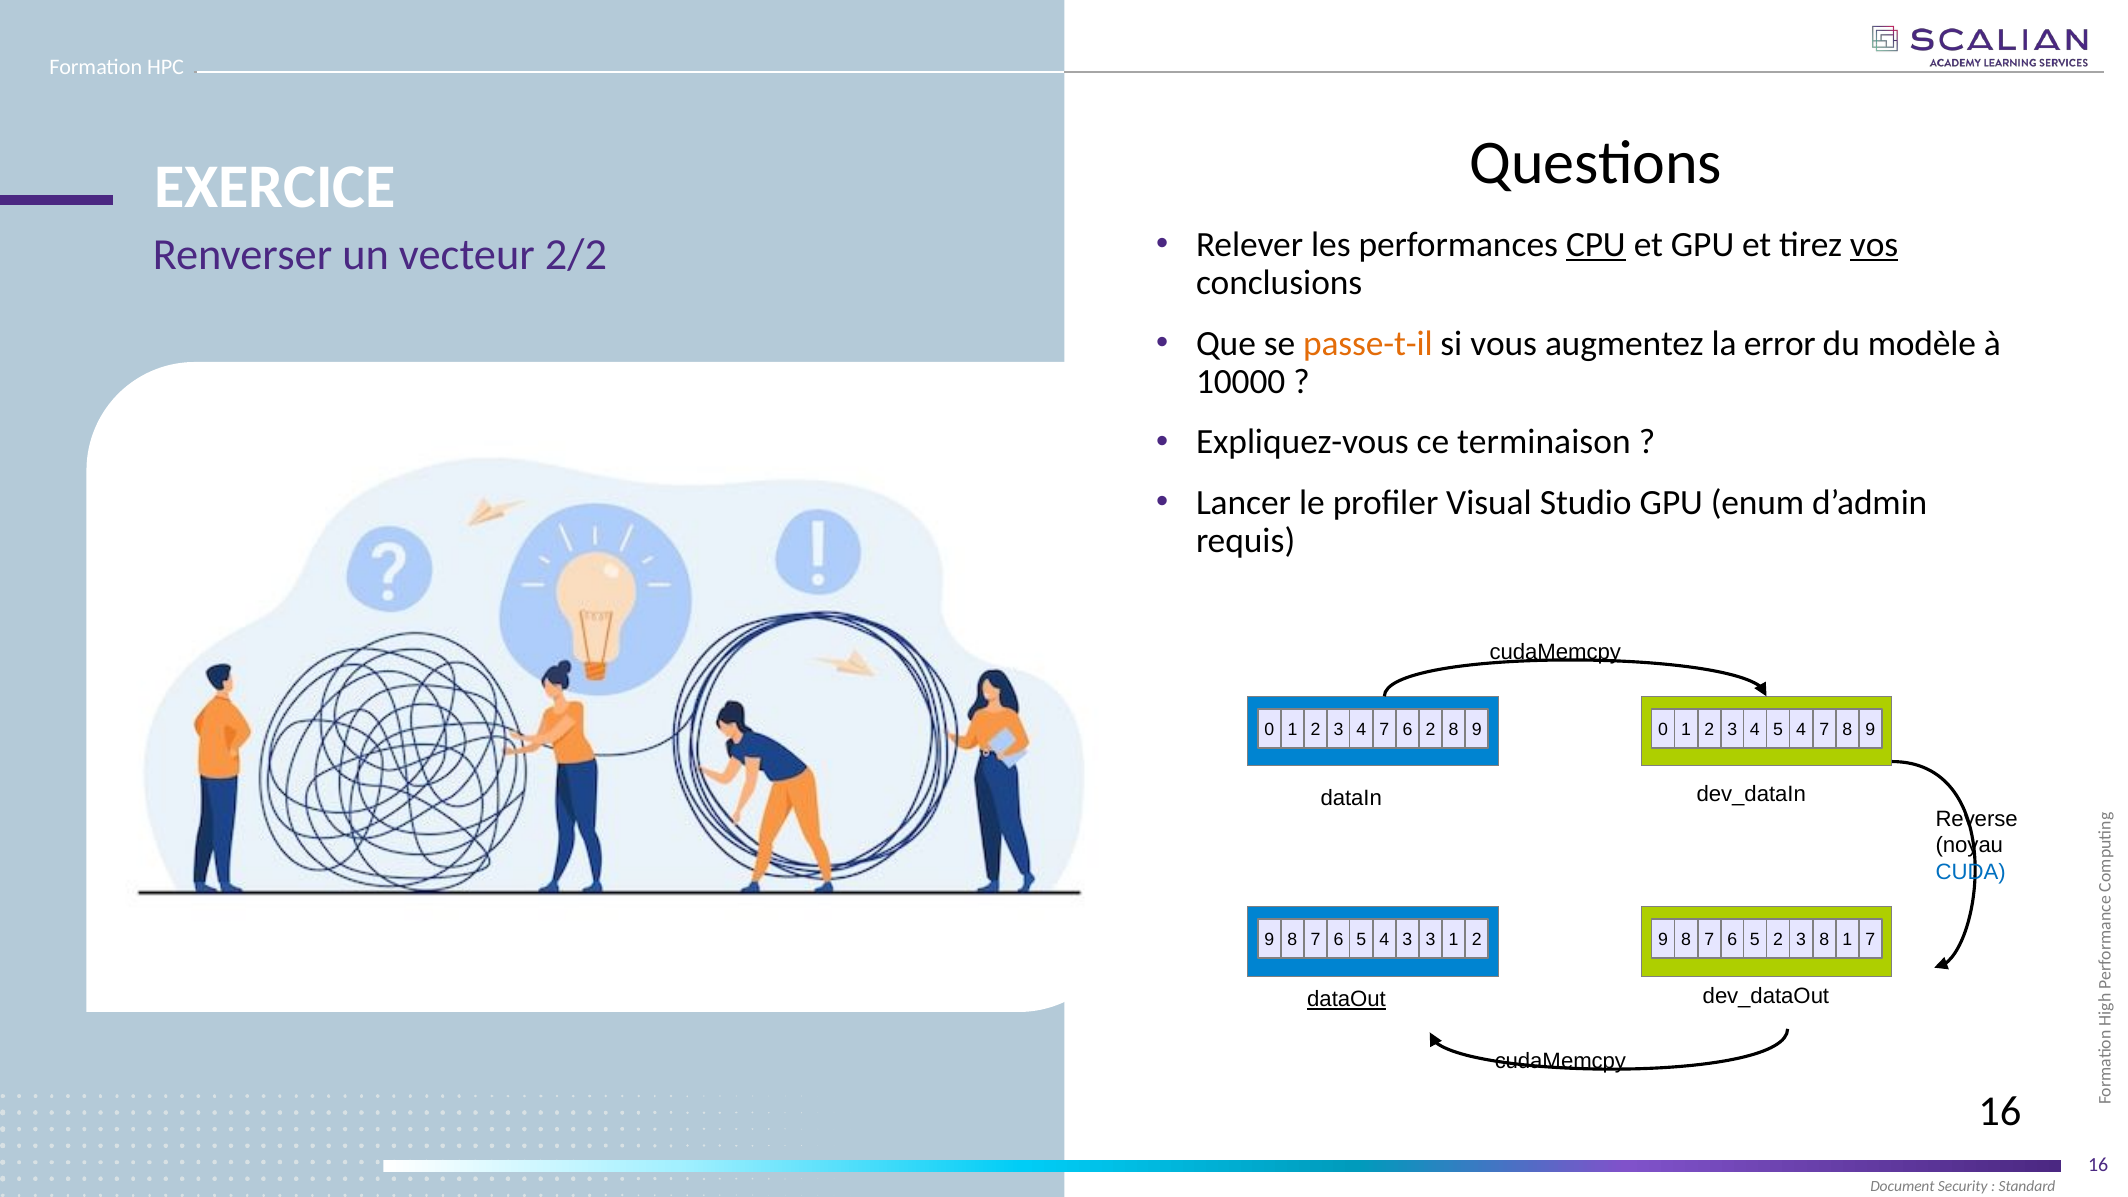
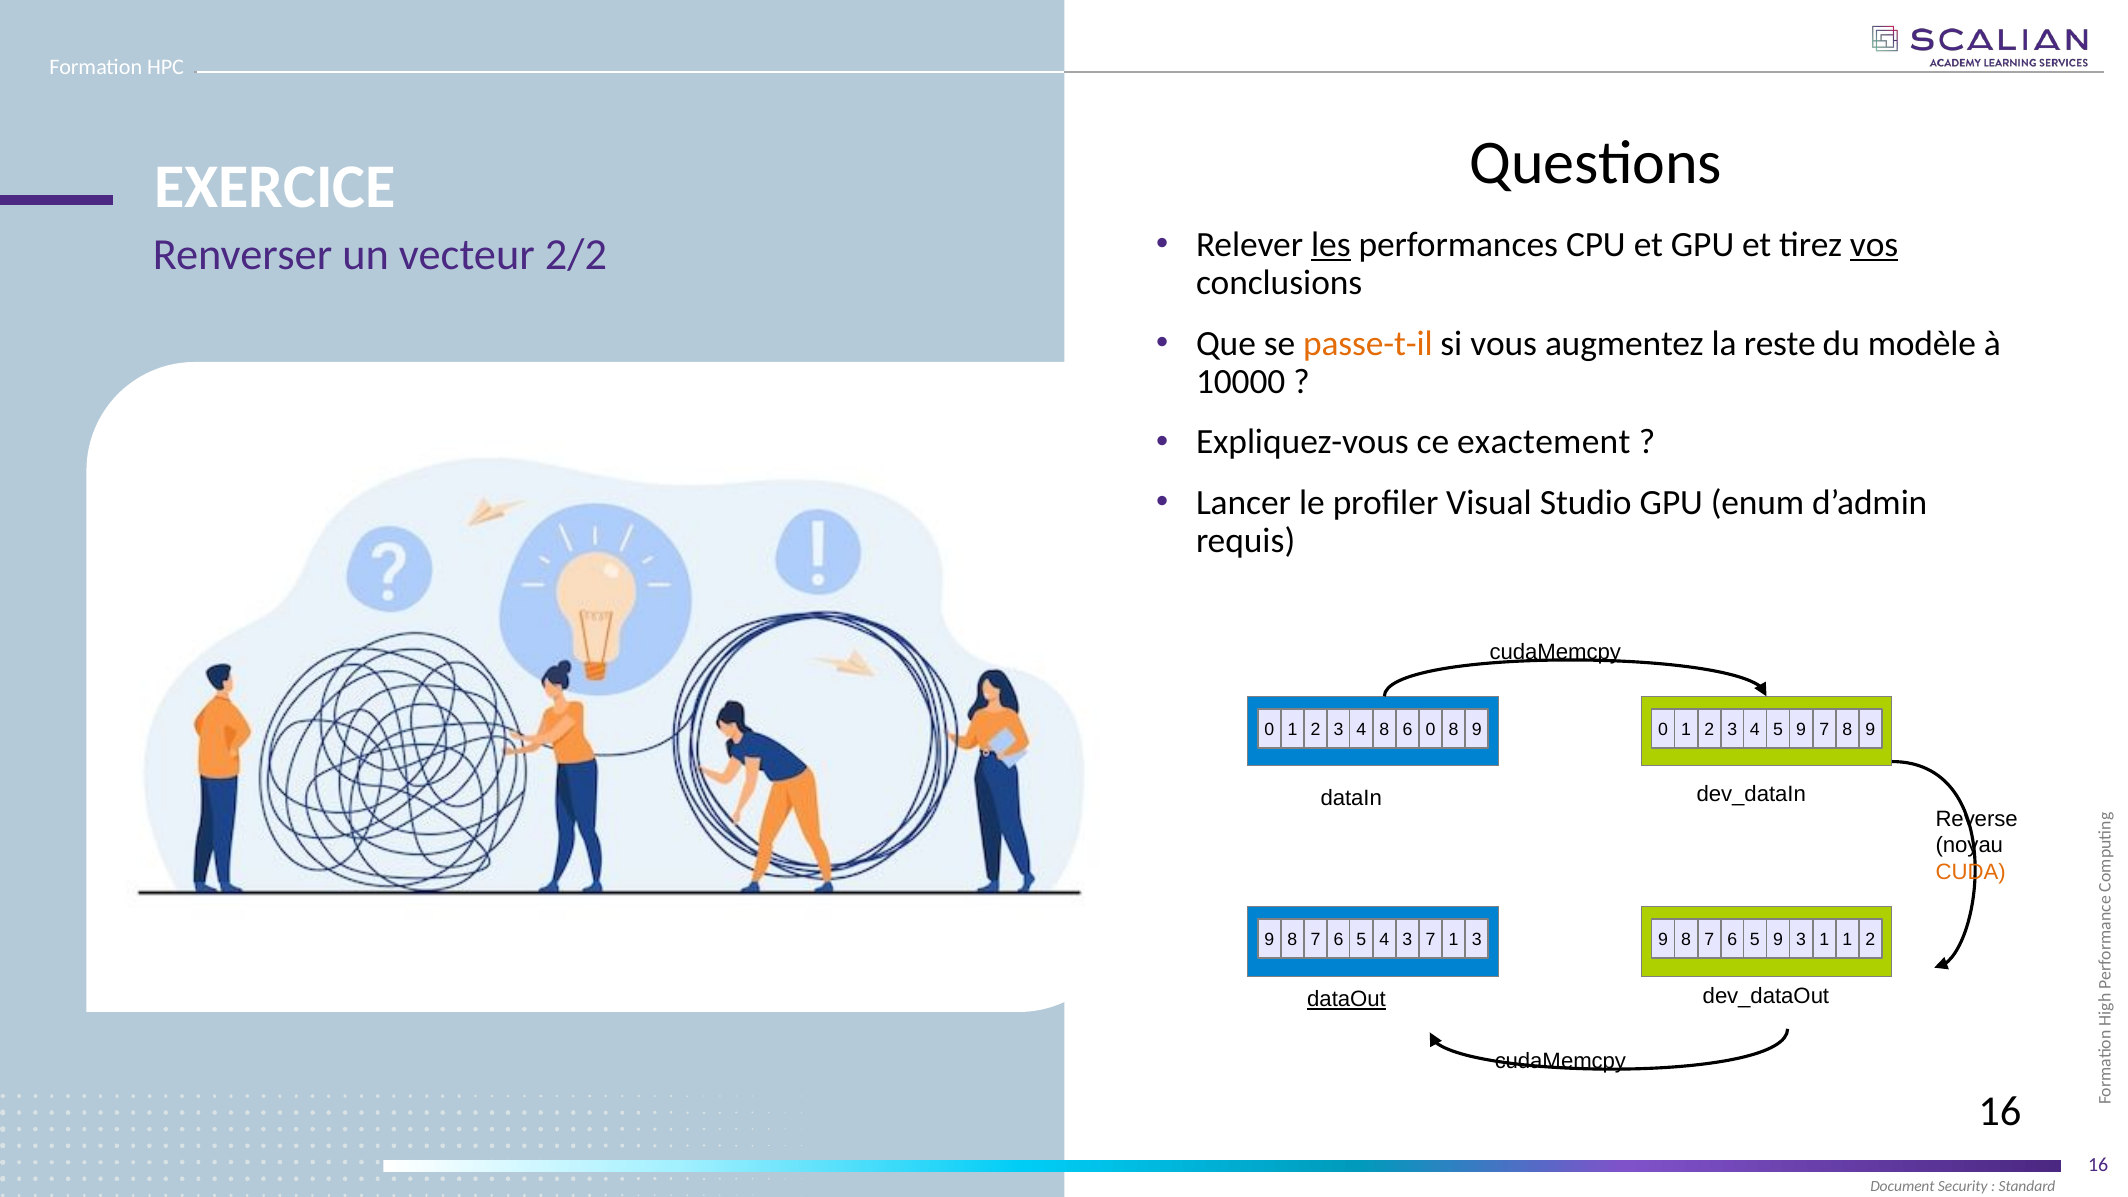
les underline: none -> present
CPU underline: present -> none
error: error -> reste
terminaison: terminaison -> exactement
0 7: 7 -> 8
6 2: 2 -> 0
5 4: 4 -> 9
CUDA colour: blue -> orange
3 3: 3 -> 7
5 2: 2 -> 3
9 2: 2 -> 9
8 at (1824, 940): 8 -> 1
5 7: 7 -> 2
